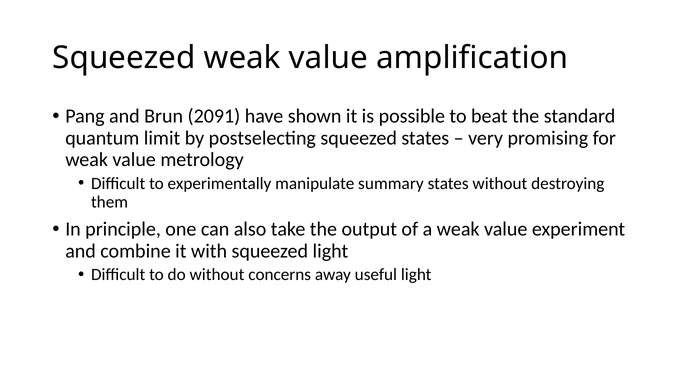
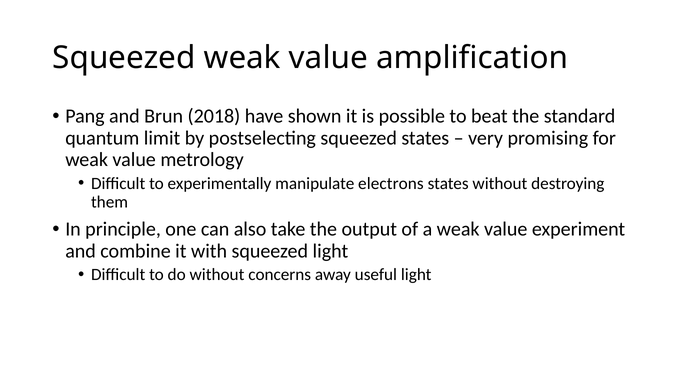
2091: 2091 -> 2018
summary: summary -> electrons
